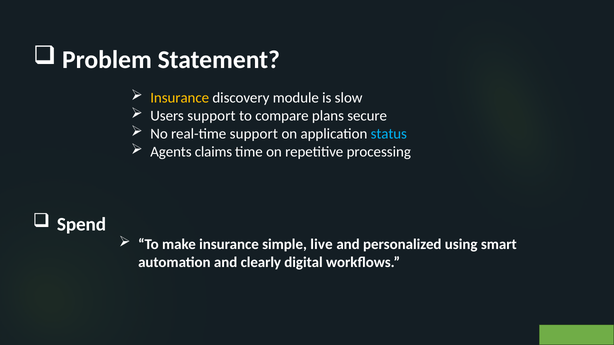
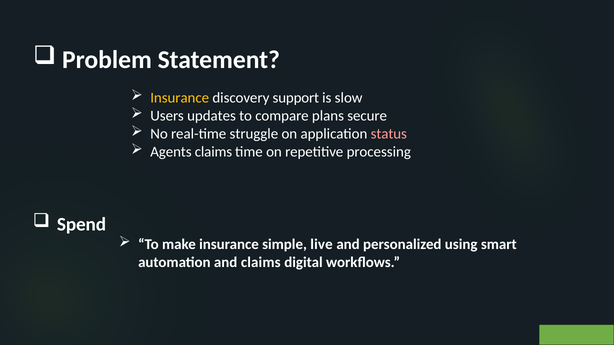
module: module -> support
Users support: support -> updates
real-time support: support -> struggle
status colour: light blue -> pink
and clearly: clearly -> claims
